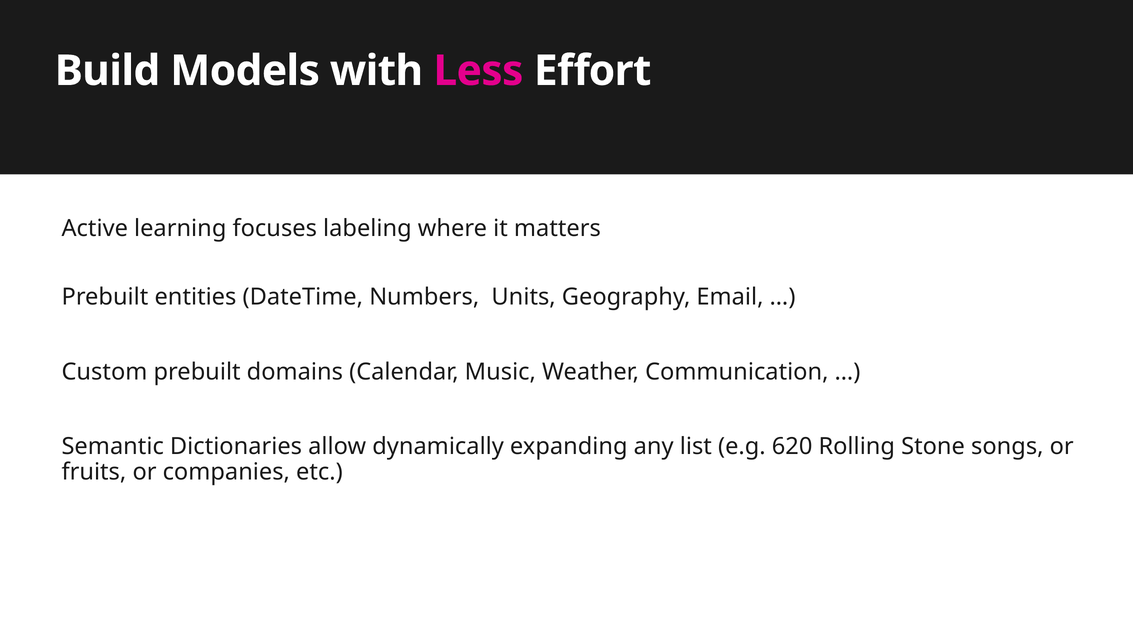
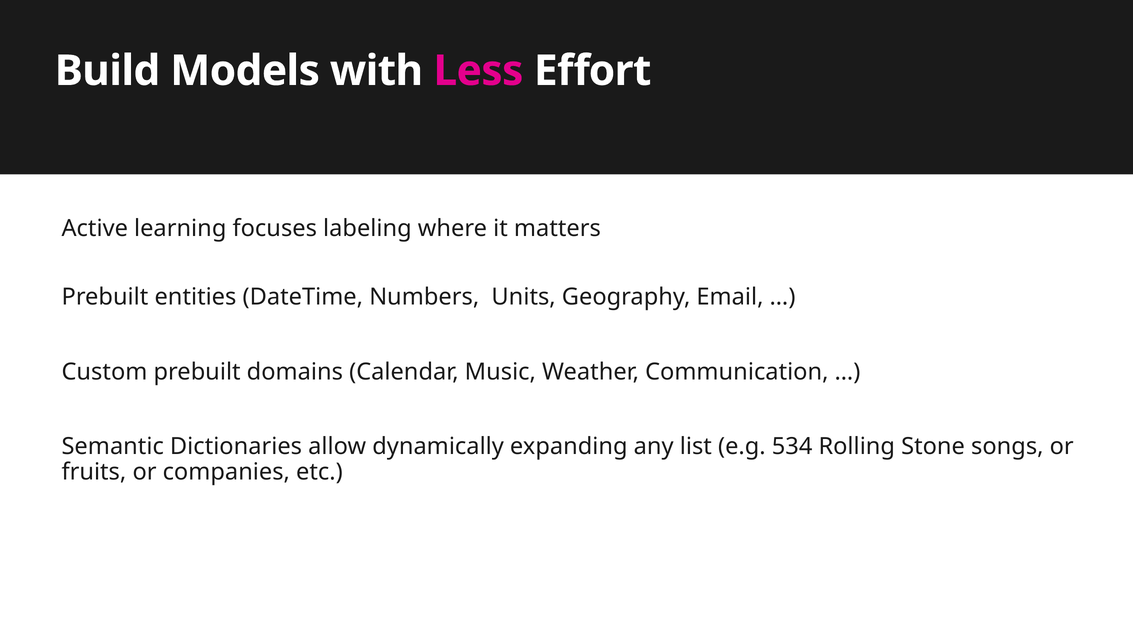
620: 620 -> 534
